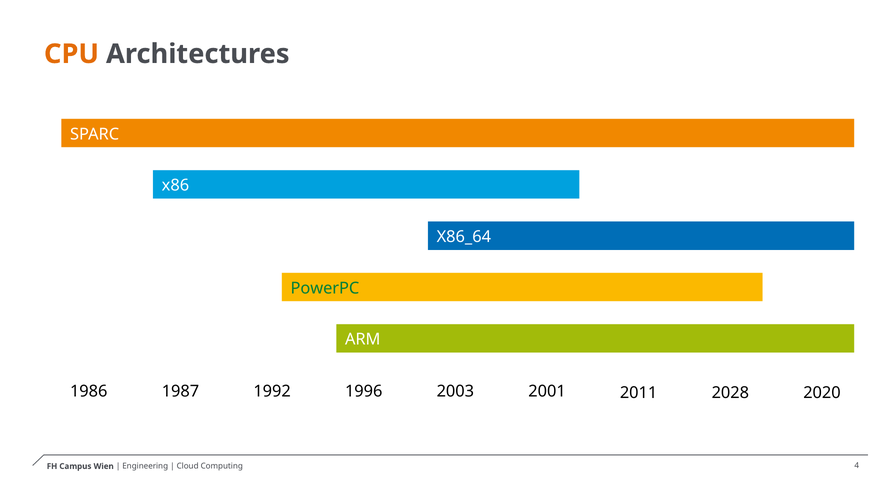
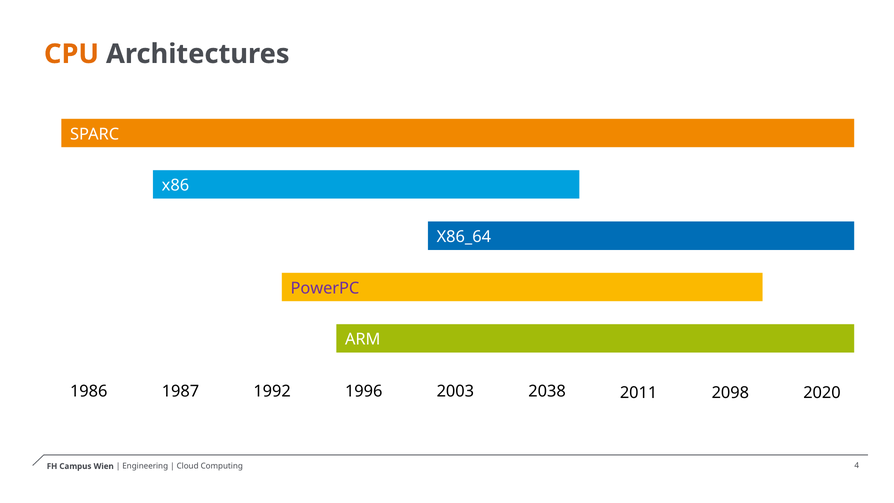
PowerPC colour: green -> purple
2001: 2001 -> 2038
2028: 2028 -> 2098
